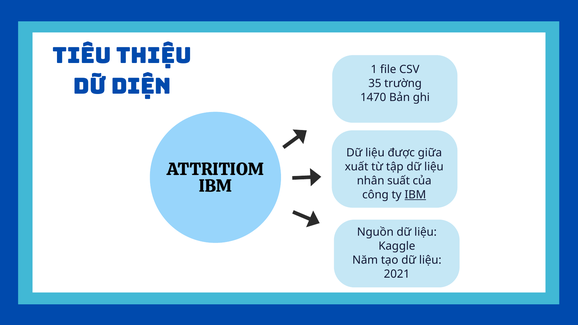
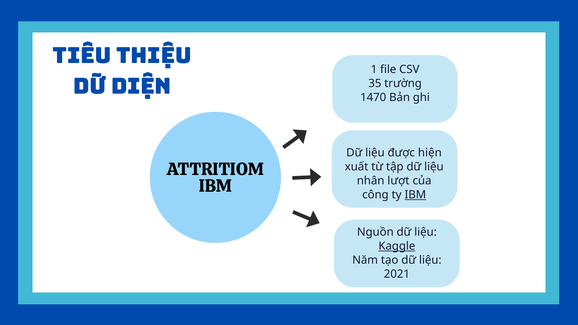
giữa: giữa -> hiện
suất: suất -> lượt
Kaggle underline: none -> present
